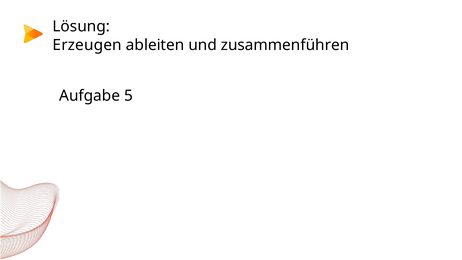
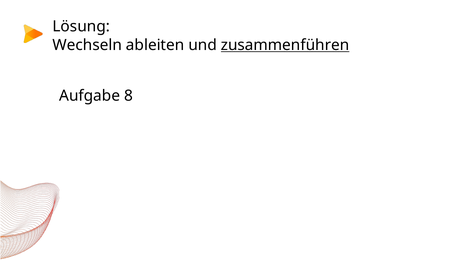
Erzeugen: Erzeugen -> Wechseln
zusammenführen underline: none -> present
5: 5 -> 8
